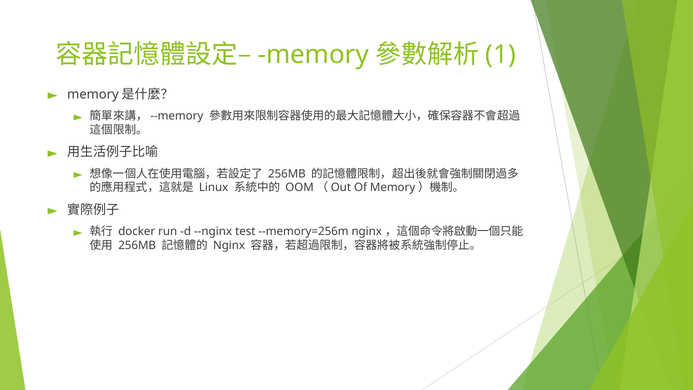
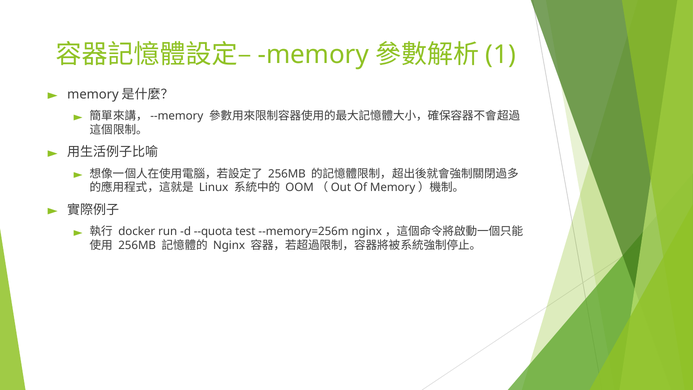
--nginx: --nginx -> --quota
